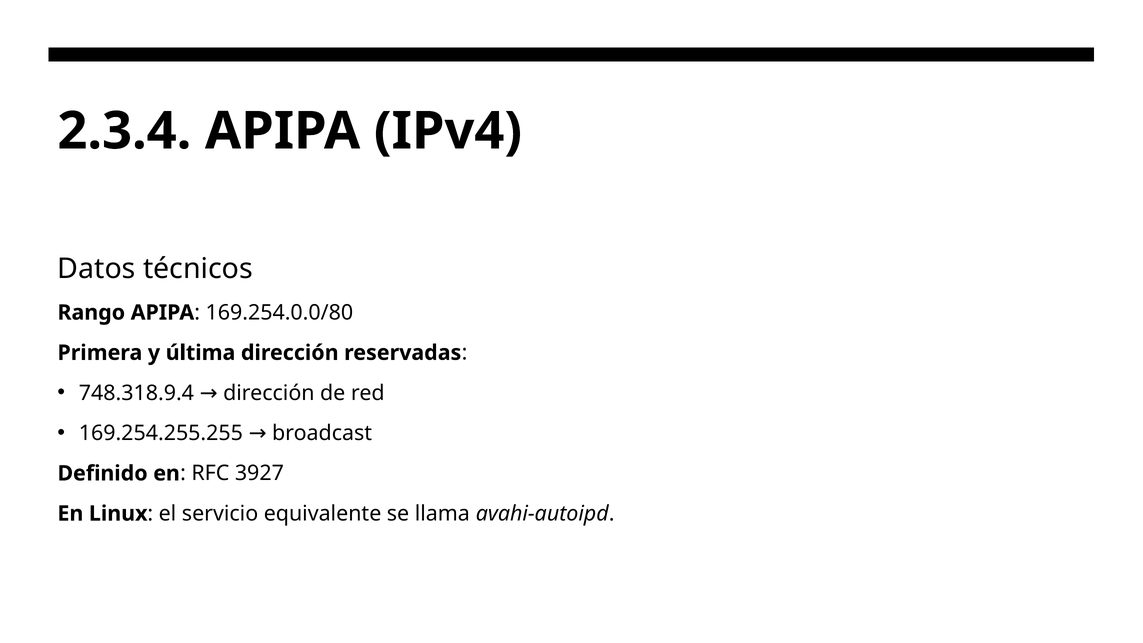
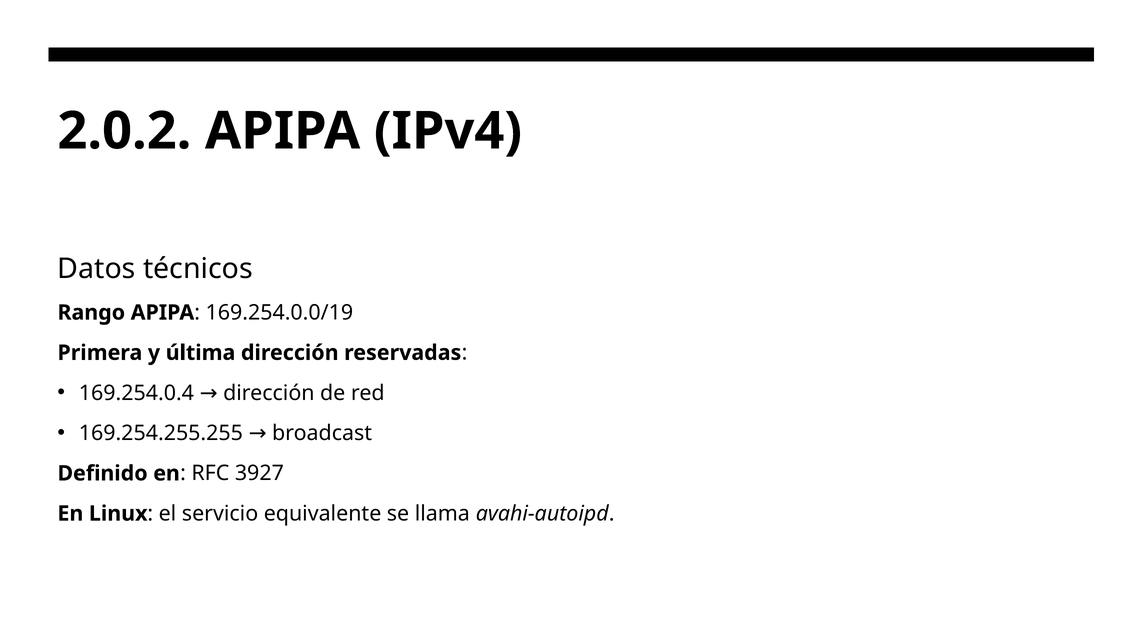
2.3.4: 2.3.4 -> 2.0.2
169.254.0.0/80: 169.254.0.0/80 -> 169.254.0.0/19
748.318.9.4: 748.318.9.4 -> 169.254.0.4
